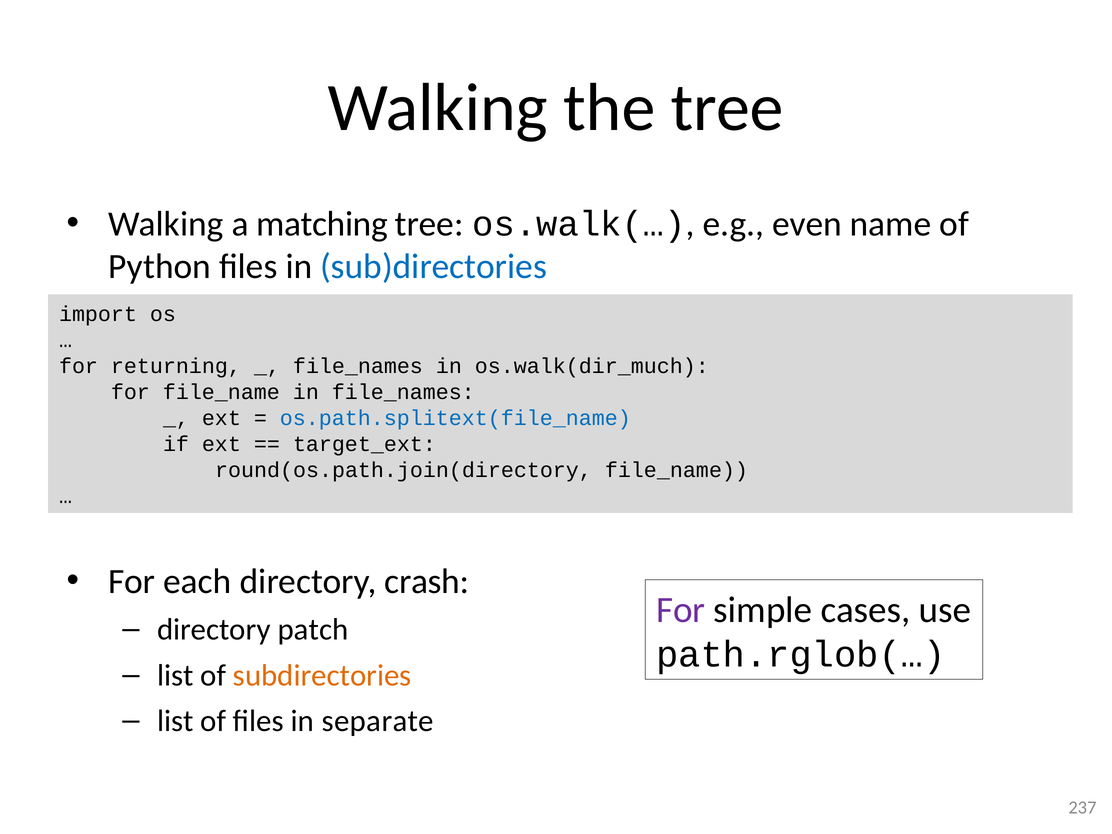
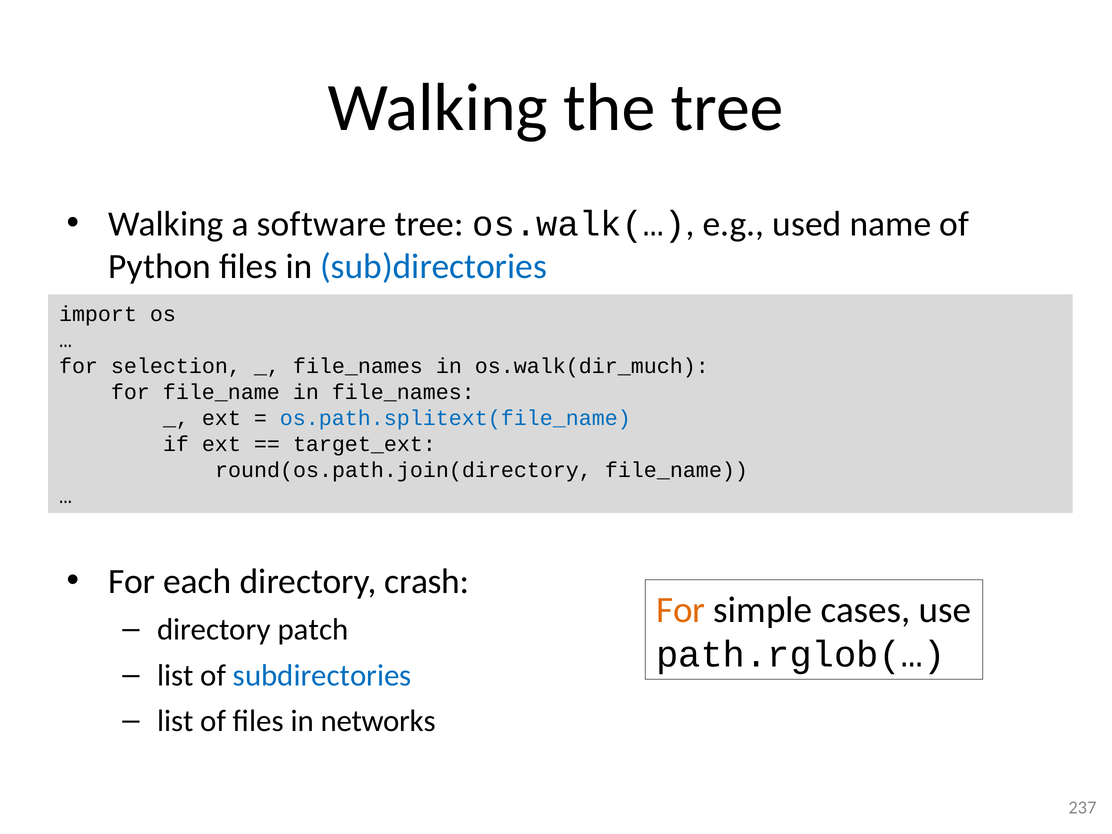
matching: matching -> software
even: even -> used
returning: returning -> selection
For at (681, 610) colour: purple -> orange
subdirectories colour: orange -> blue
separate: separate -> networks
